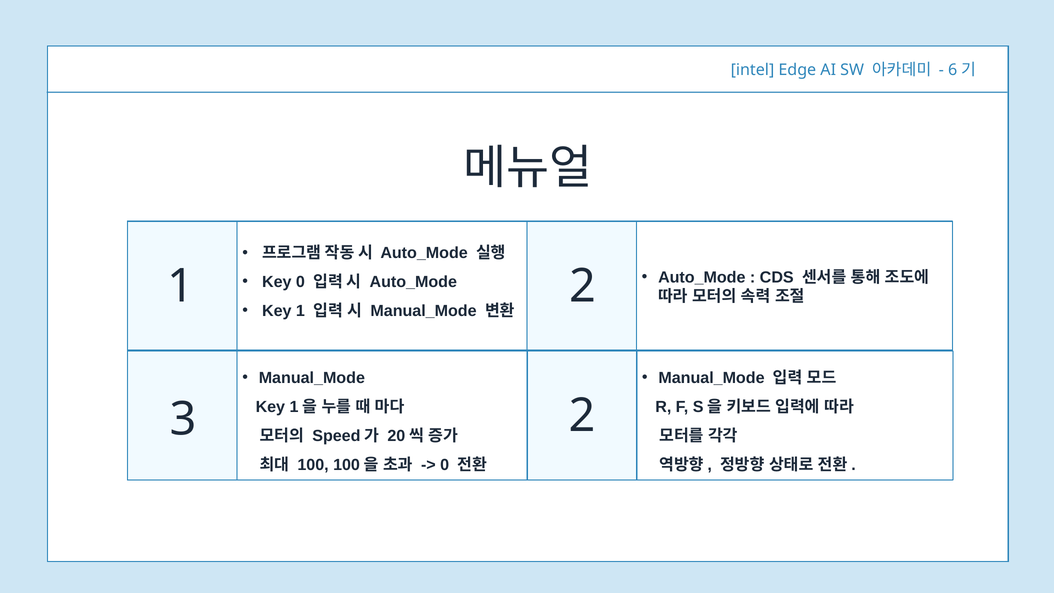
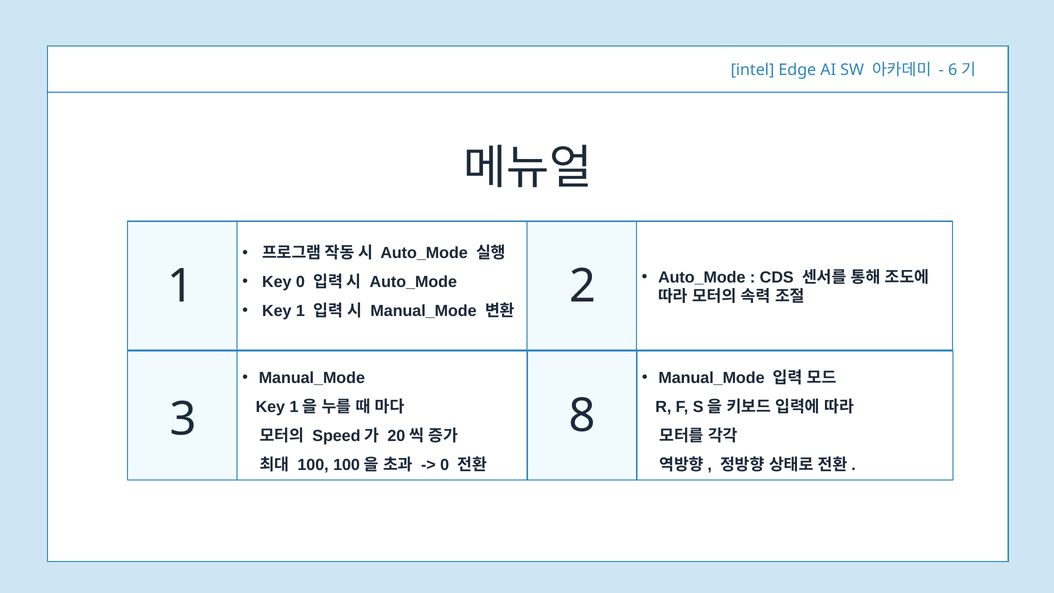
3 2: 2 -> 8
